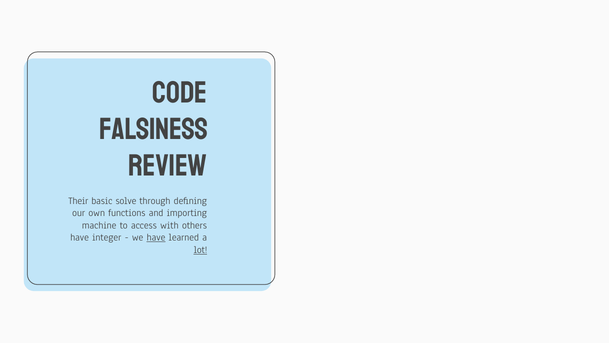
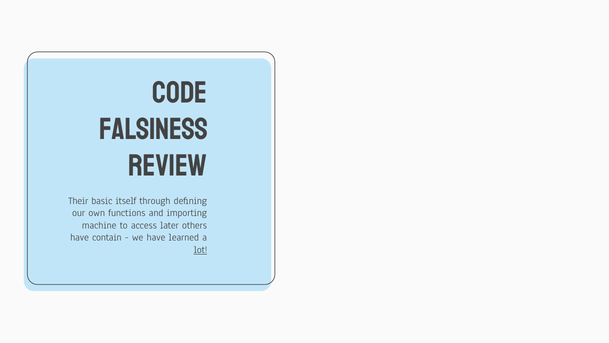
solve: solve -> itself
with: with -> later
integer: integer -> contain
have at (156, 237) underline: present -> none
